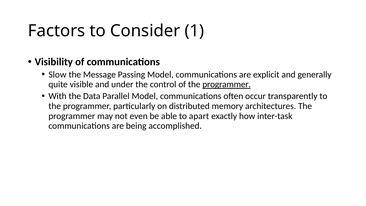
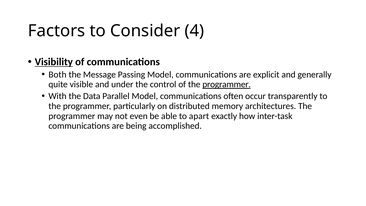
1: 1 -> 4
Visibility underline: none -> present
Slow: Slow -> Both
